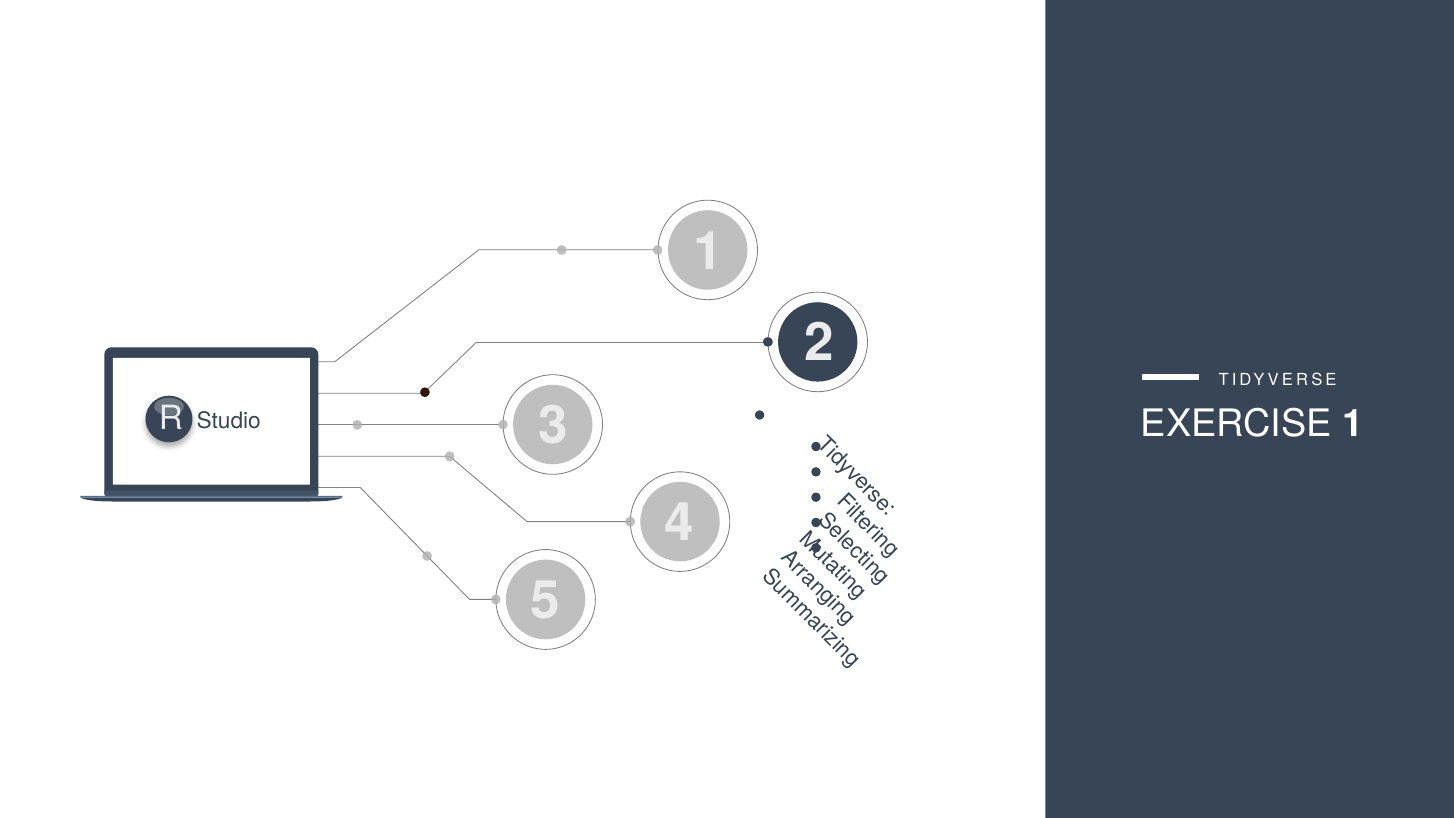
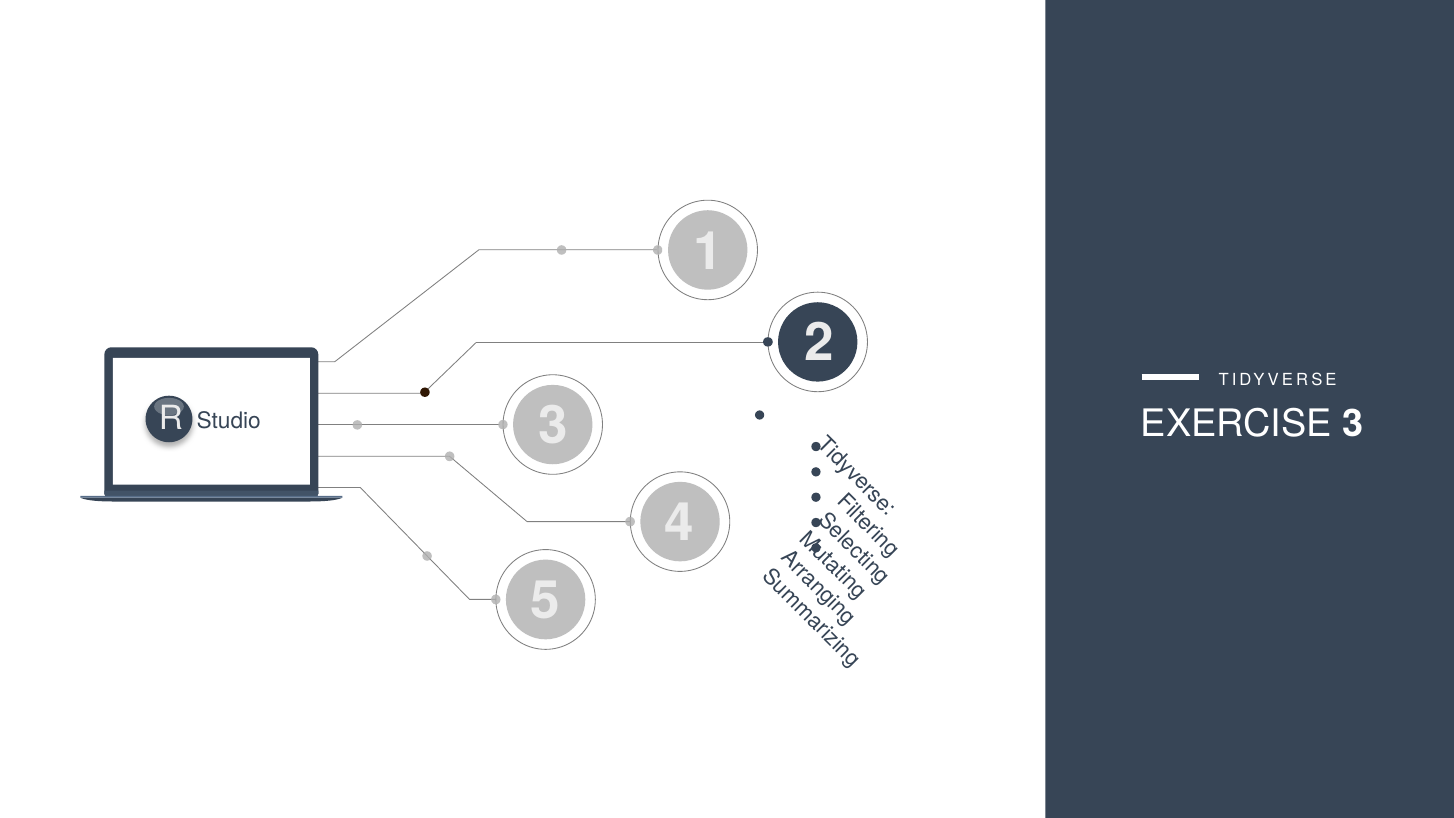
EXERCISE 1: 1 -> 3
